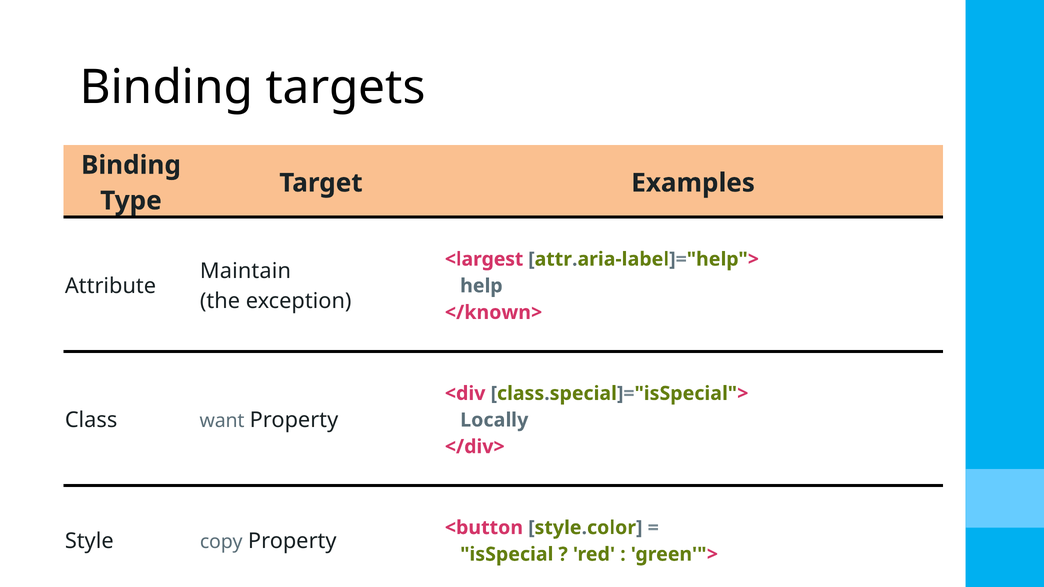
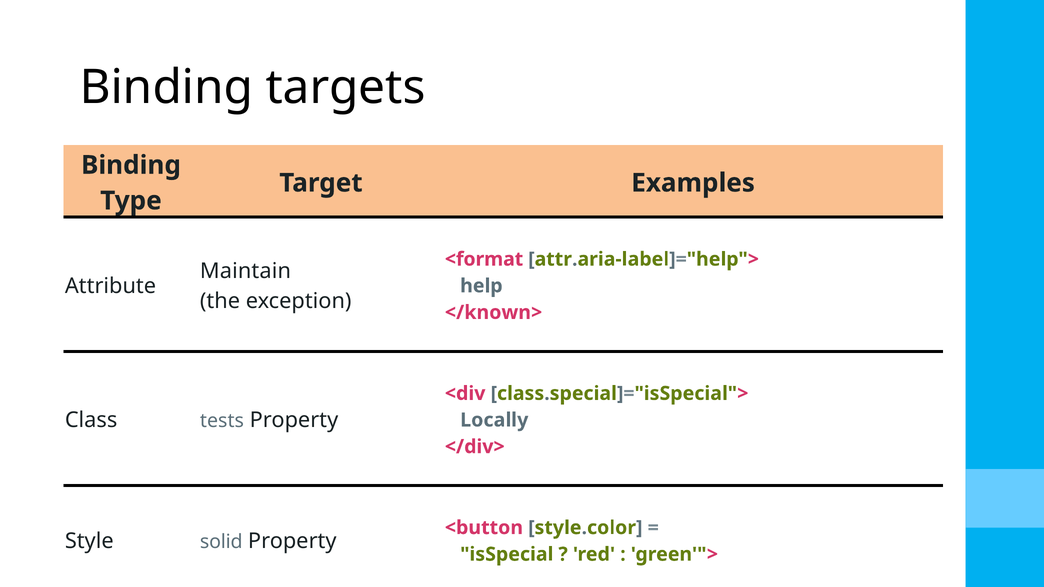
<largest: <largest -> <format
want: want -> tests
copy: copy -> solid
